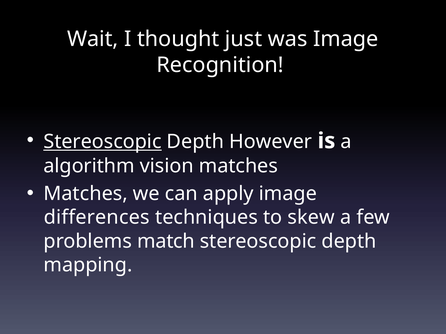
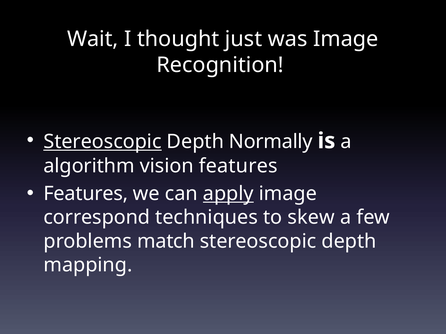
However: However -> Normally
vision matches: matches -> features
Matches at (86, 194): Matches -> Features
apply underline: none -> present
differences: differences -> correspond
